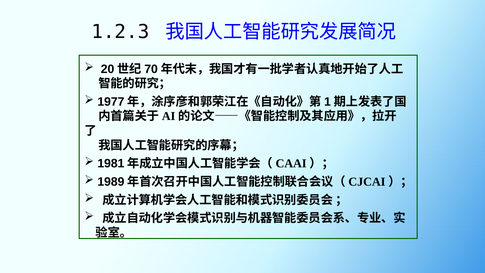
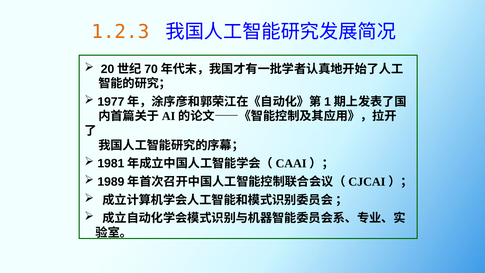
1.2.3 colour: black -> orange
